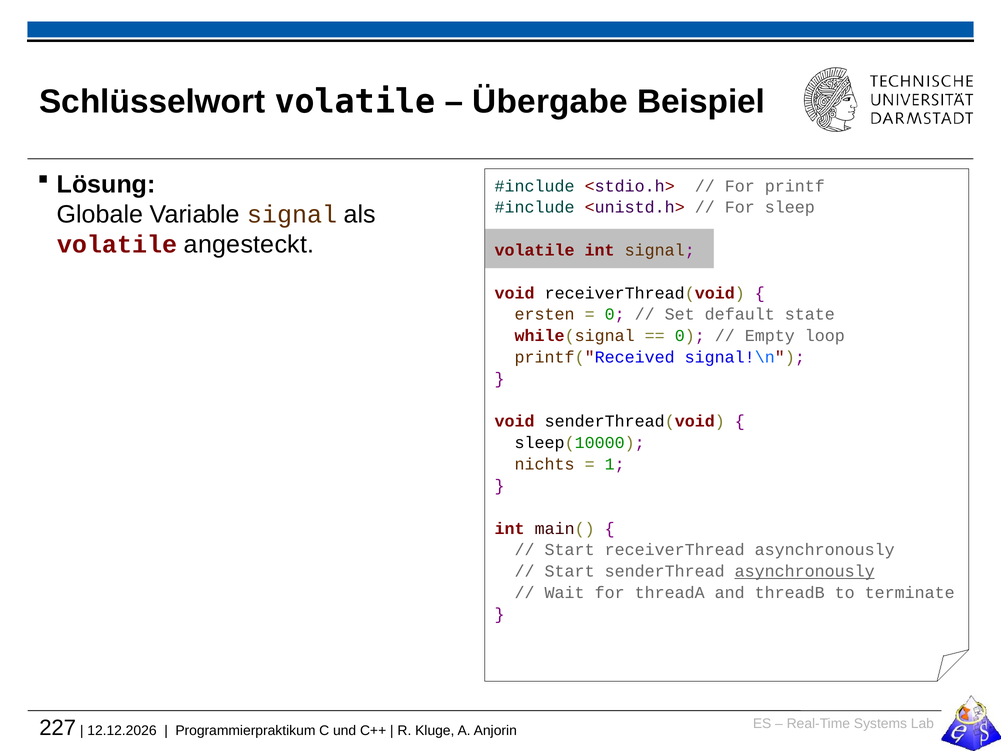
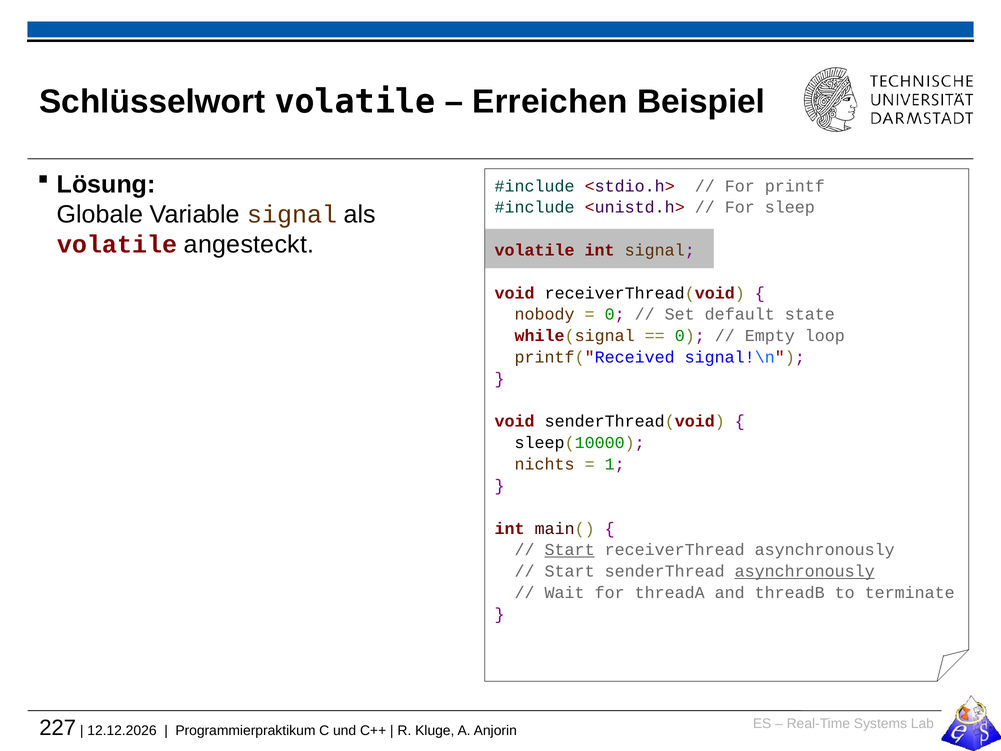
Übergabe: Übergabe -> Erreichen
ersten: ersten -> nobody
Start at (570, 550) underline: none -> present
